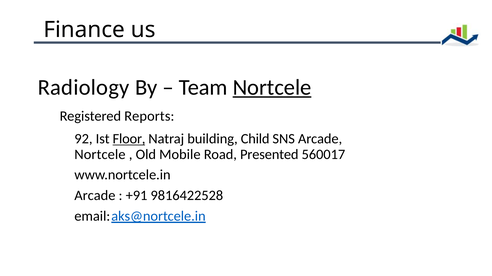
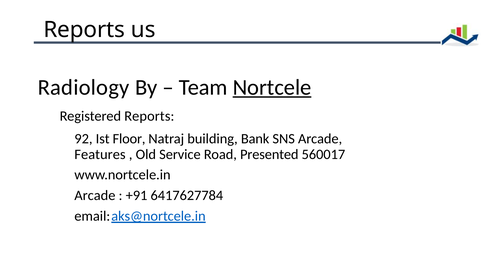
Finance at (84, 30): Finance -> Reports
Floor underline: present -> none
Child: Child -> Bank
Nortcele at (100, 155): Nortcele -> Features
Mobile: Mobile -> Service
9816422528: 9816422528 -> 6417627784
